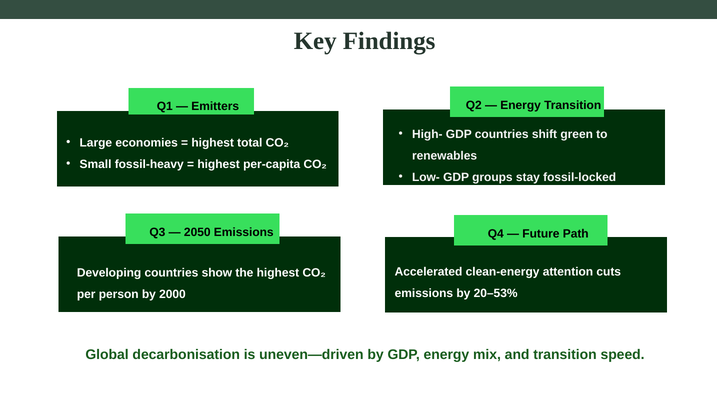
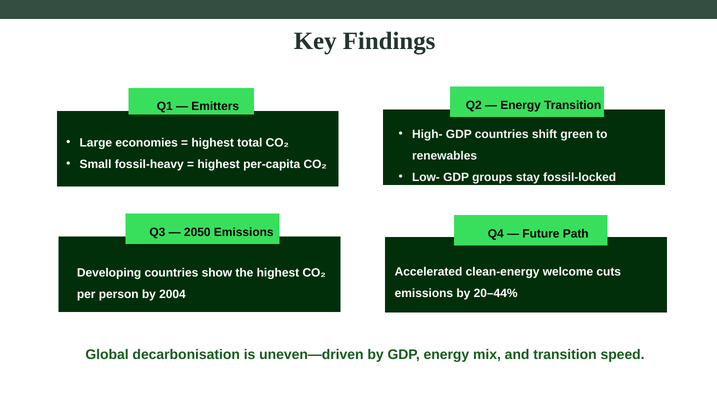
attention: attention -> welcome
20–53%: 20–53% -> 20–44%
2000: 2000 -> 2004
